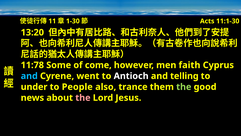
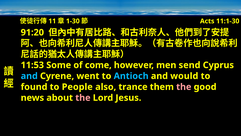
13:20: 13:20 -> 91:20
11:78: 11:78 -> 11:53
faith: faith -> send
Antioch colour: white -> light blue
telling: telling -> would
under: under -> found
the at (184, 87) colour: light green -> pink
